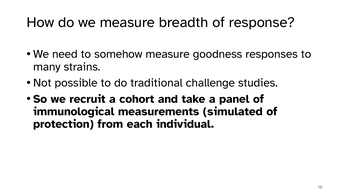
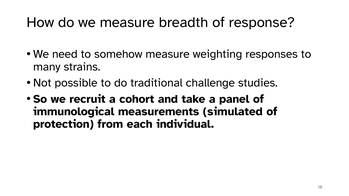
goodness: goodness -> weighting
